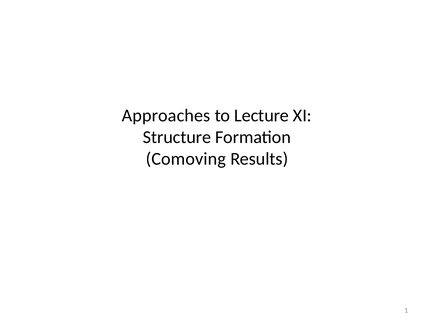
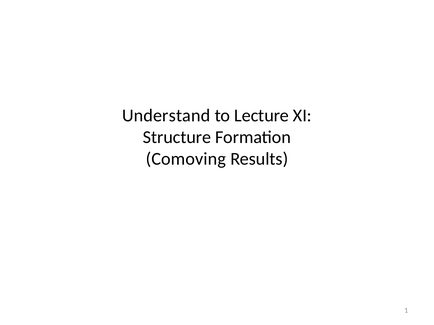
Approaches: Approaches -> Understand
